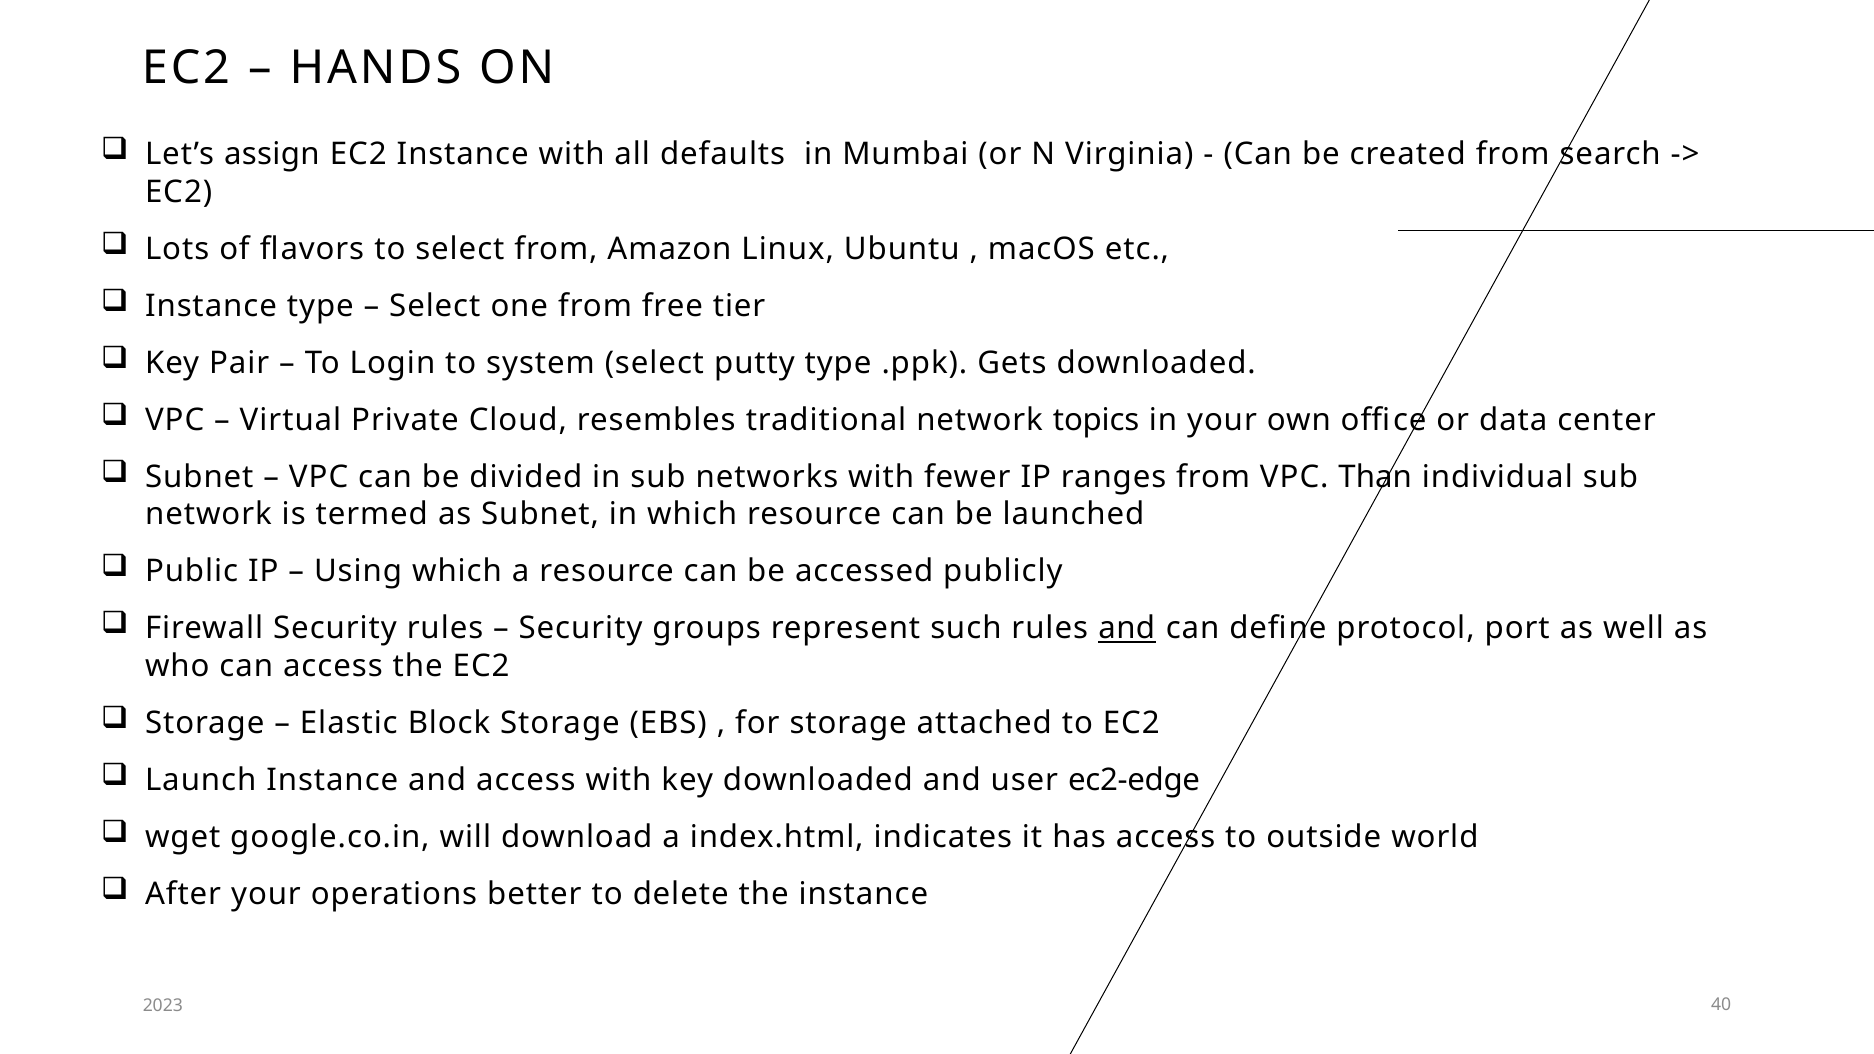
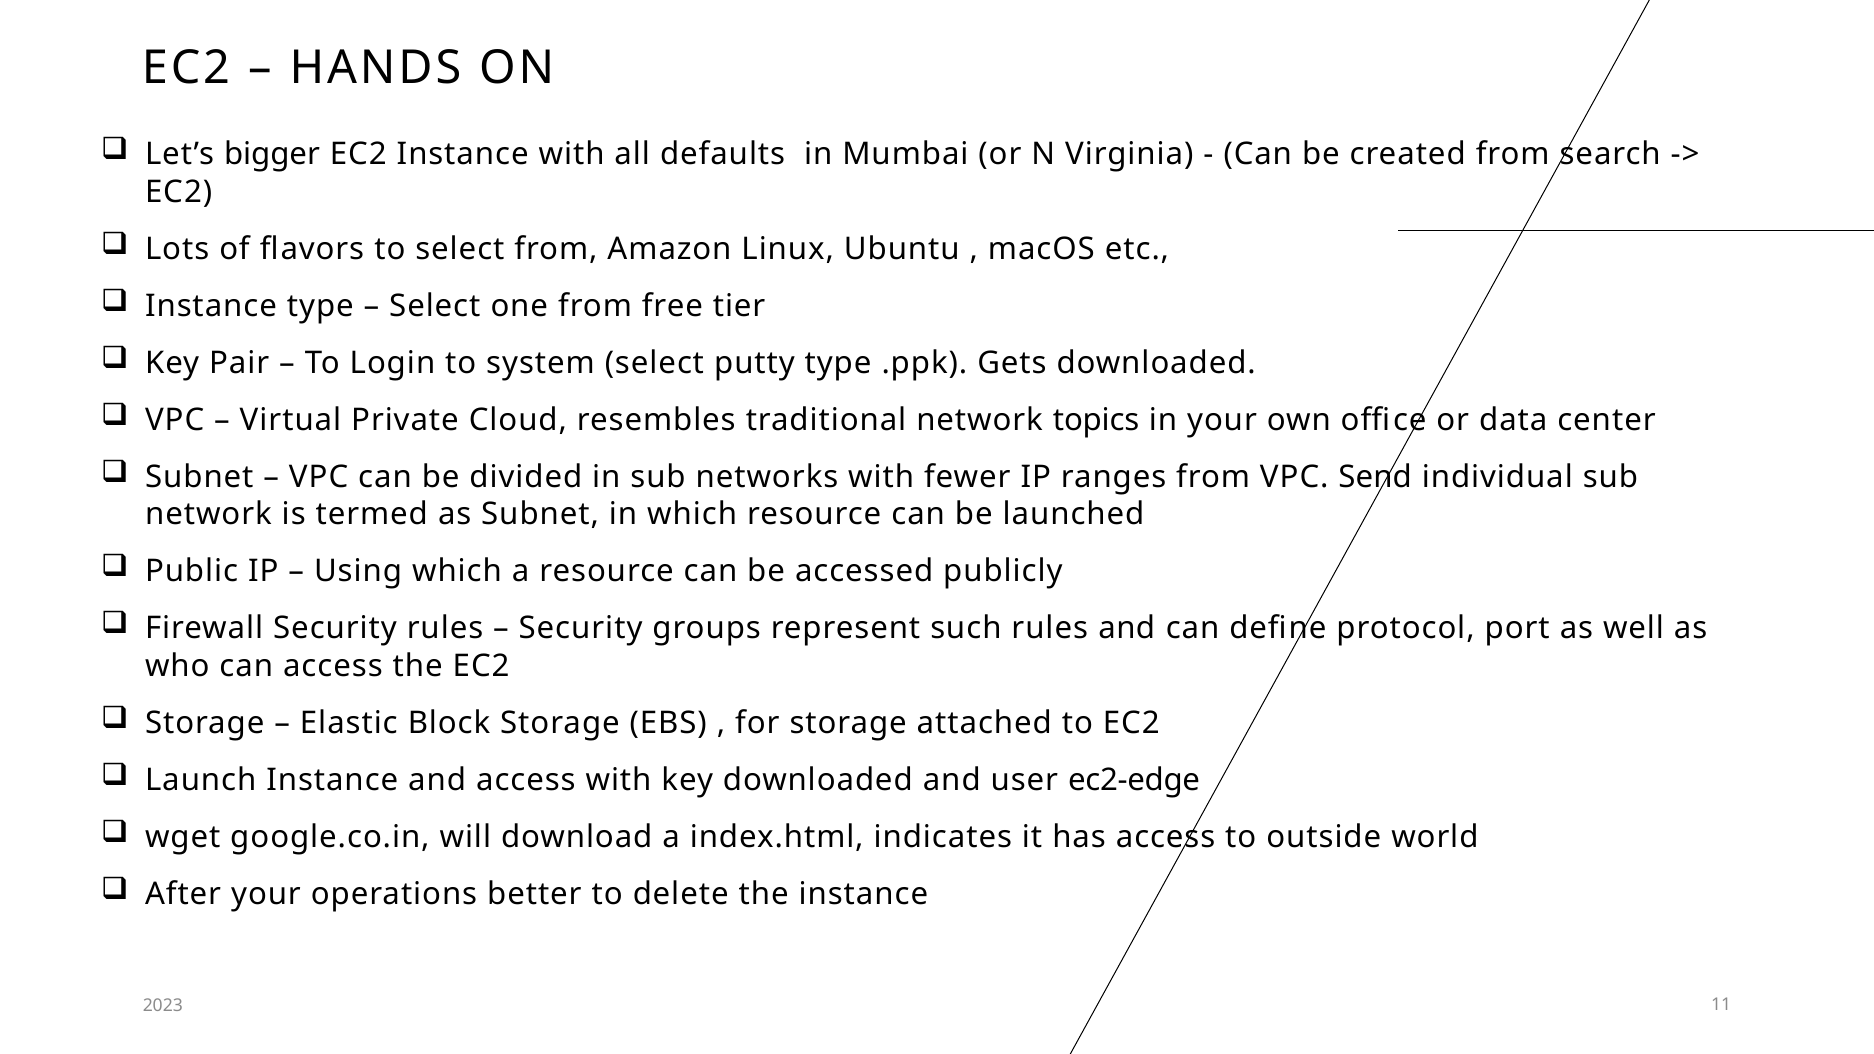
assign: assign -> bigger
Than: Than -> Send
and at (1127, 629) underline: present -> none
40: 40 -> 11
